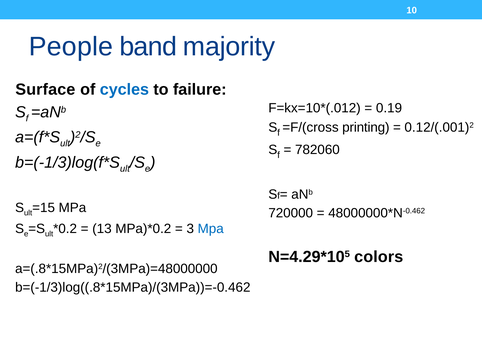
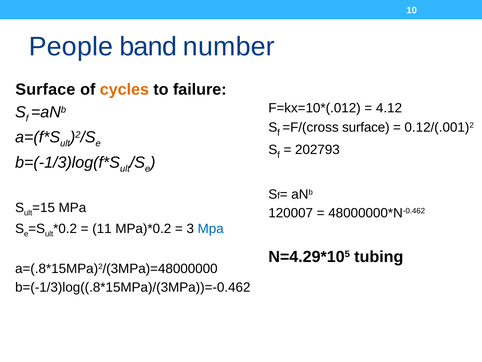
majority: majority -> number
cycles colour: blue -> orange
0.19: 0.19 -> 4.12
=F/(cross printing: printing -> surface
782060: 782060 -> 202793
720000: 720000 -> 120007
13: 13 -> 11
colors: colors -> tubing
